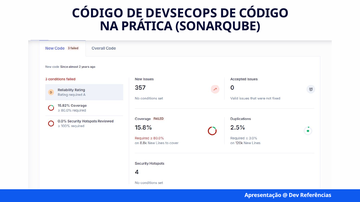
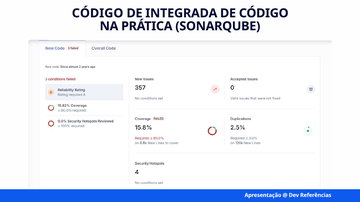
DEVSECOPS: DEVSECOPS -> INTEGRADA
